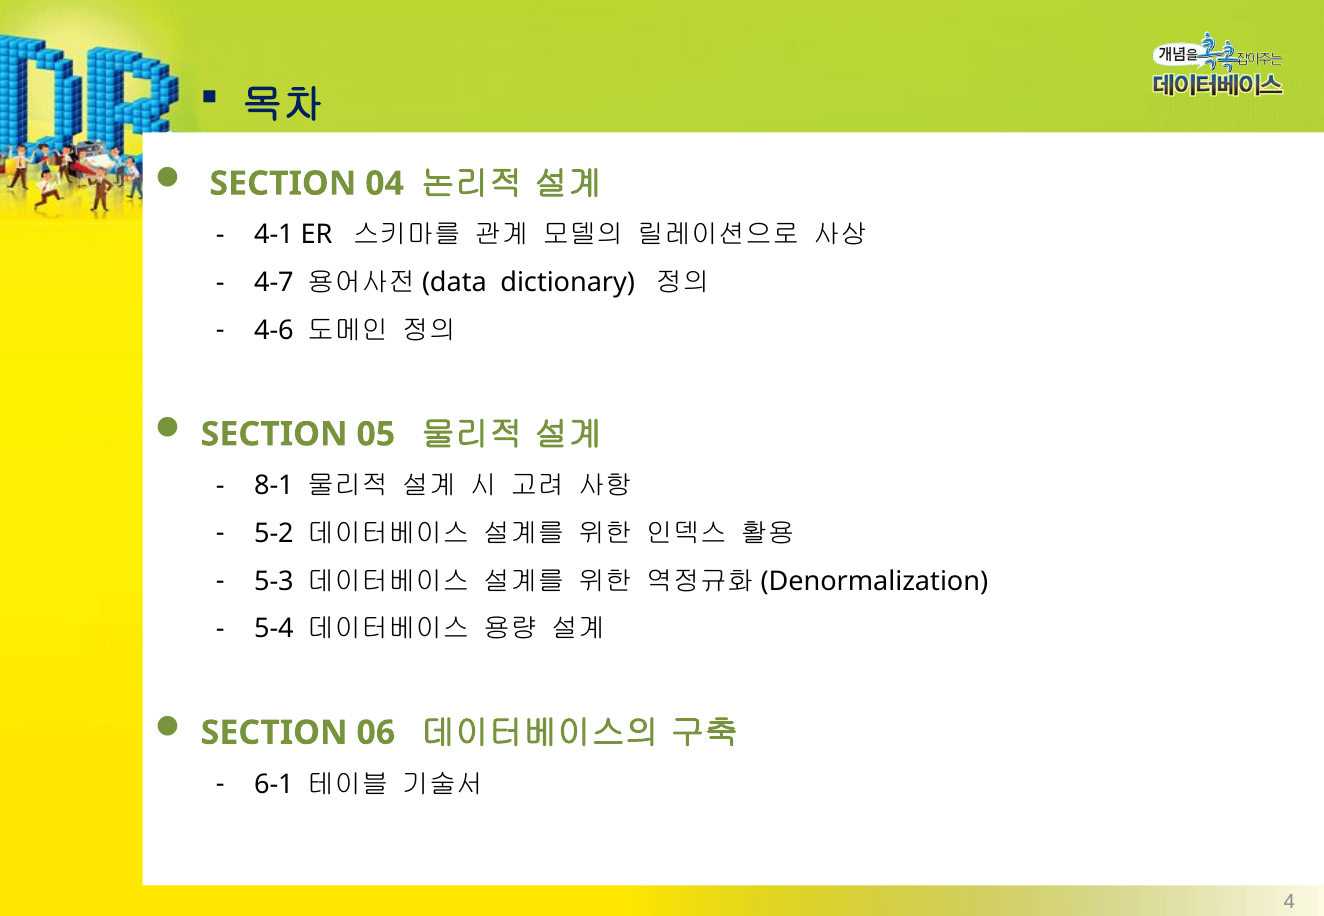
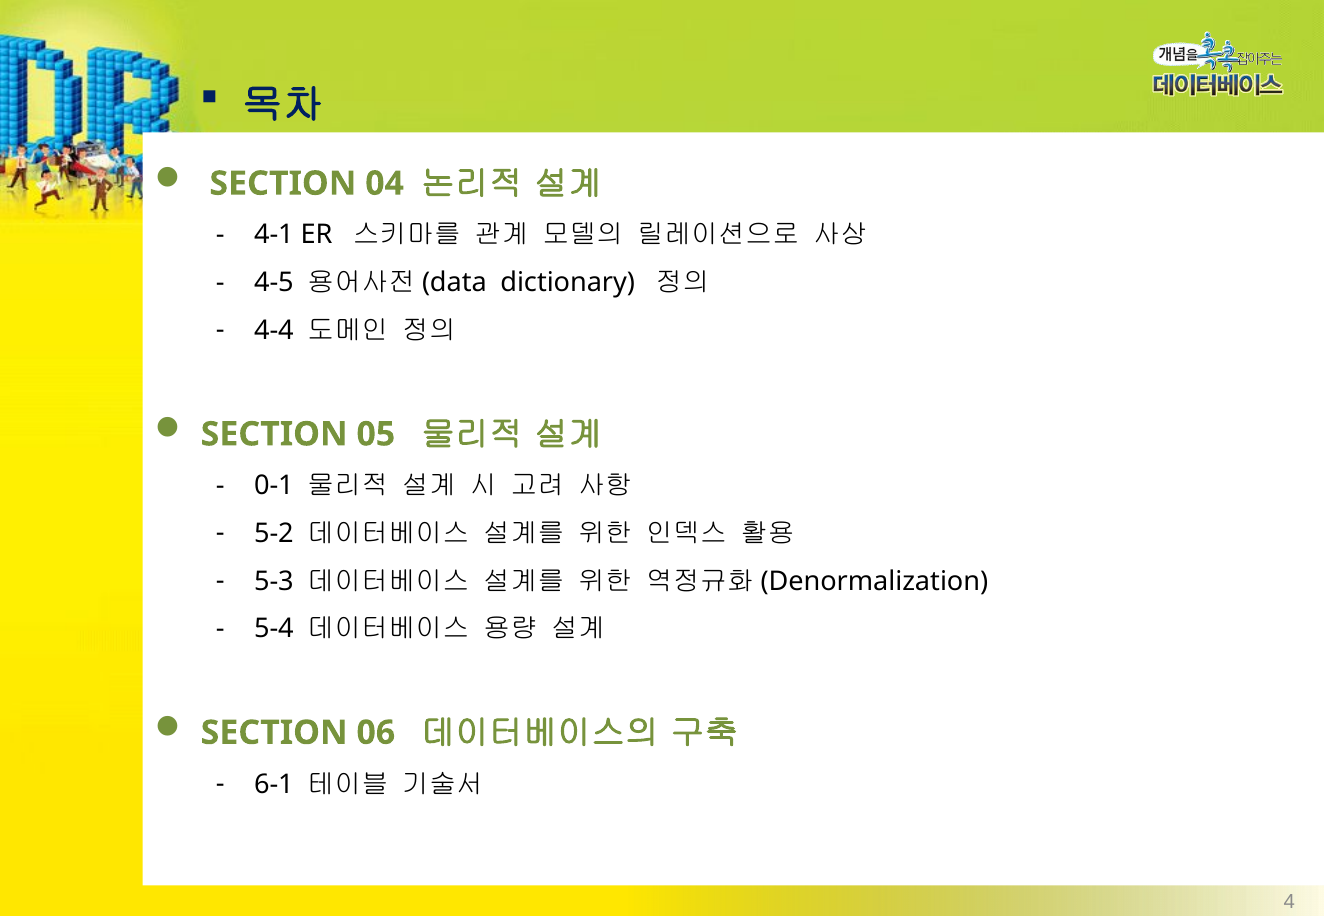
4-7: 4-7 -> 4-5
4-6: 4-6 -> 4-4
8-1: 8-1 -> 0-1
